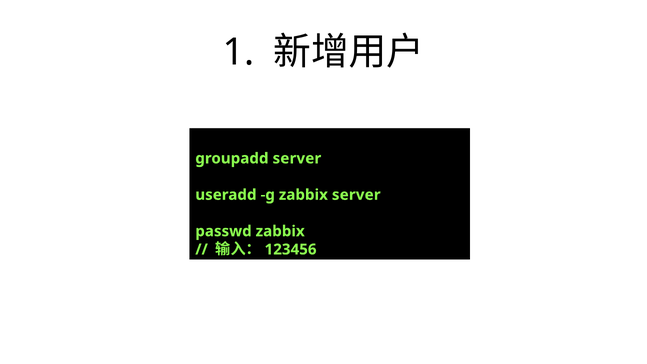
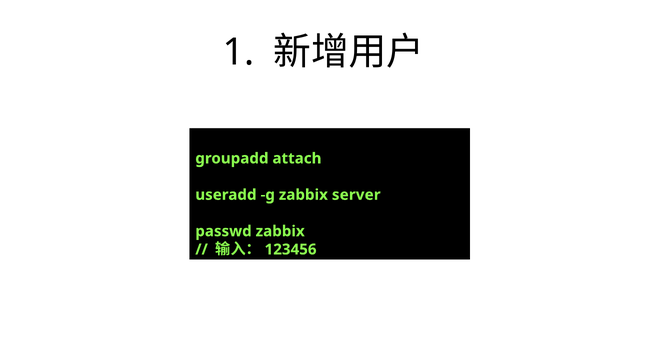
groupadd server: server -> attach
